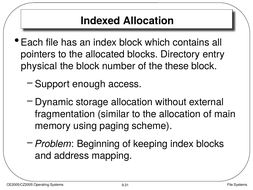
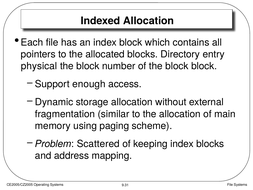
of the these: these -> block
Beginning: Beginning -> Scattered
